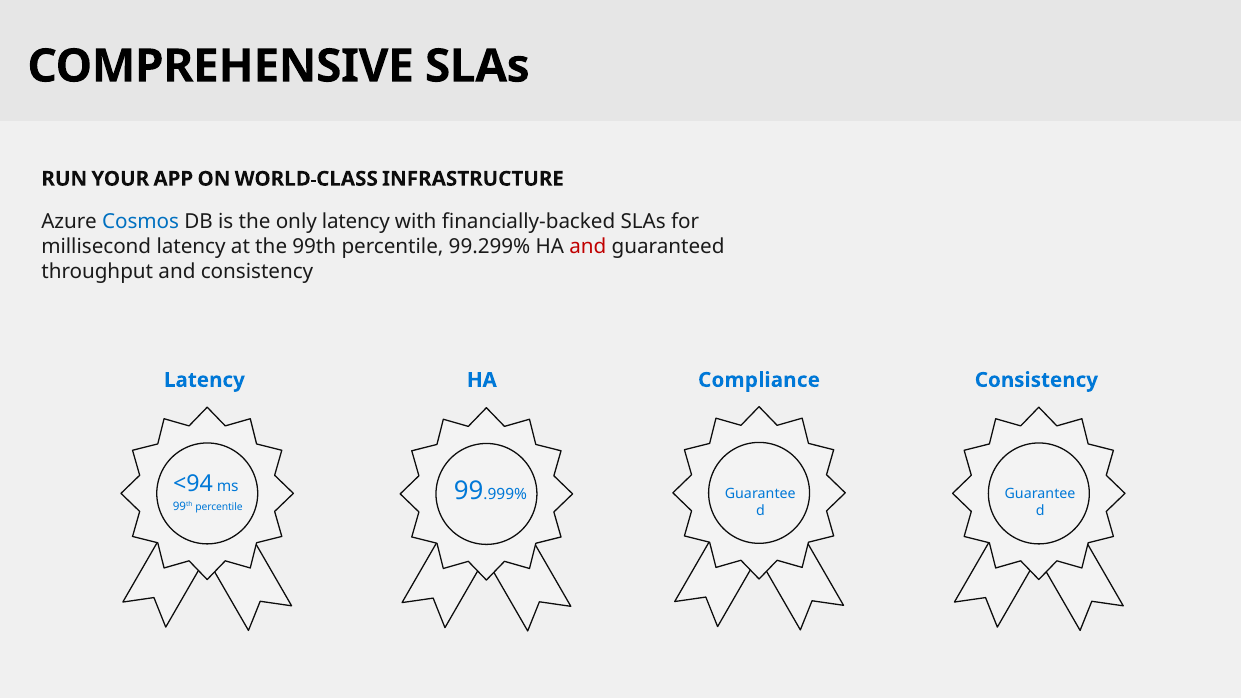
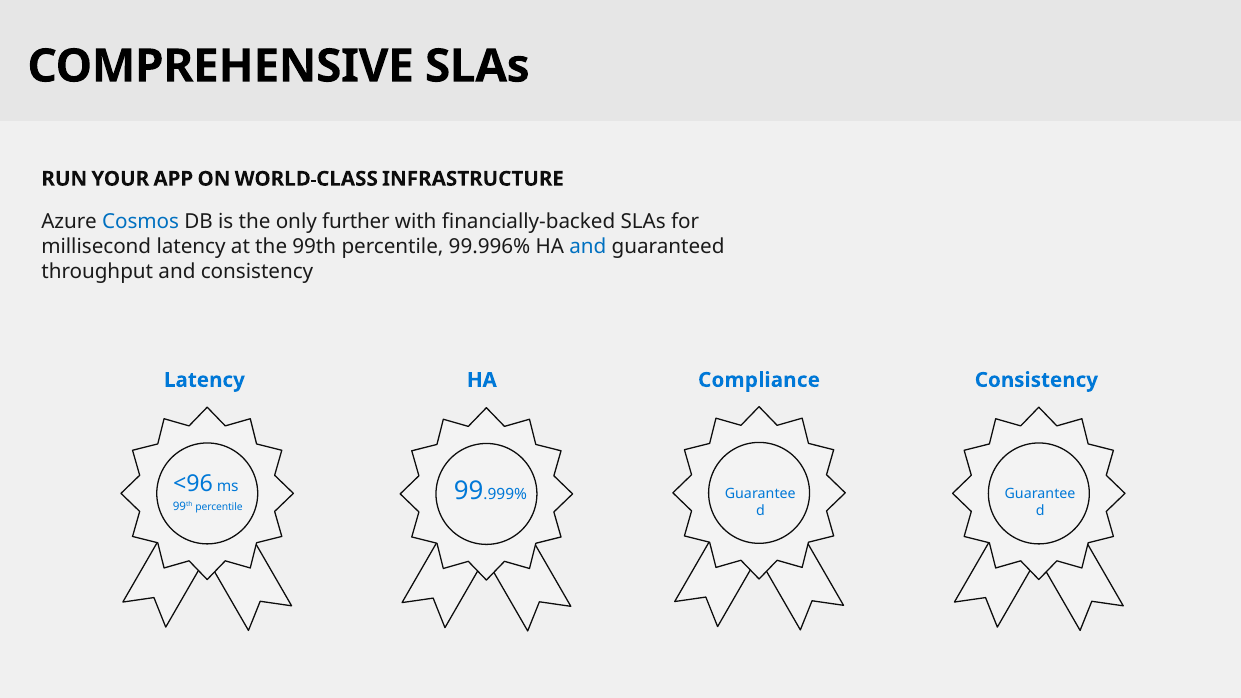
only latency: latency -> further
99.299%: 99.299% -> 99.996%
and at (588, 247) colour: red -> blue
<94: <94 -> <96
